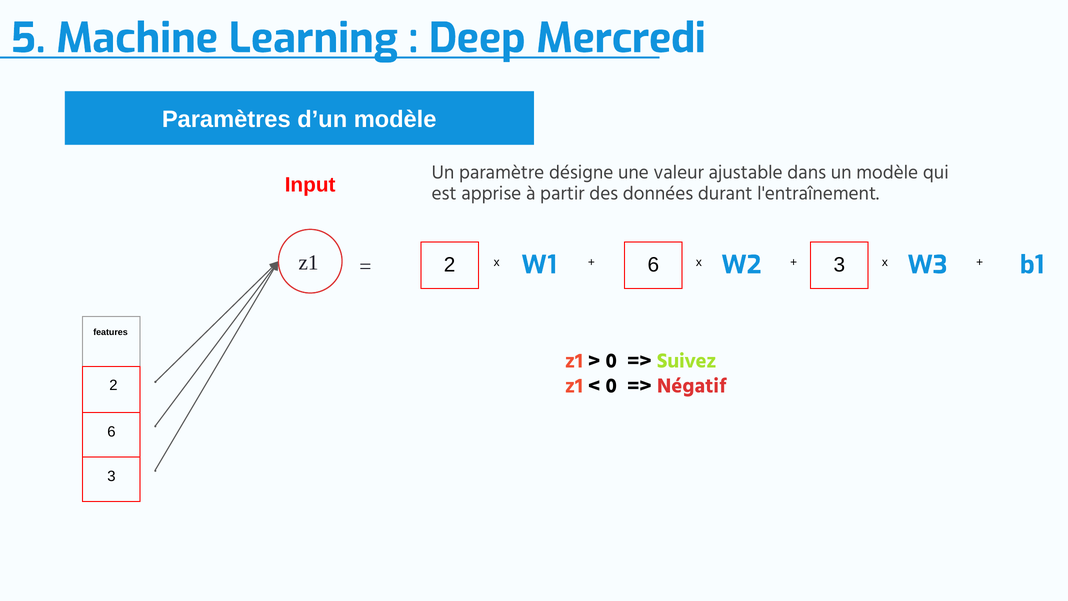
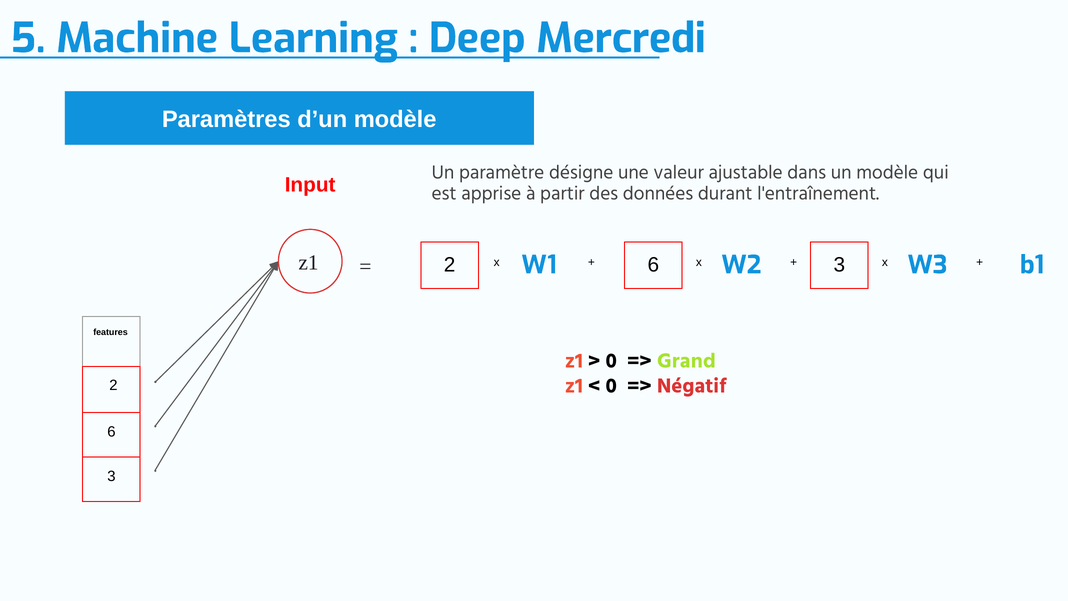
Suivez: Suivez -> Grand
